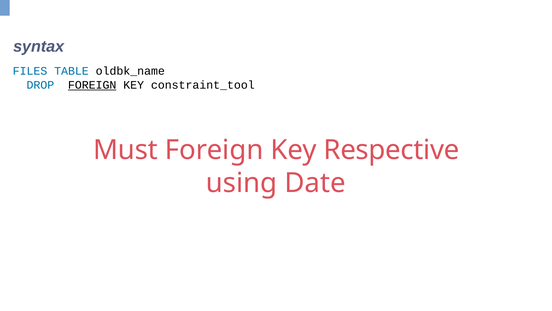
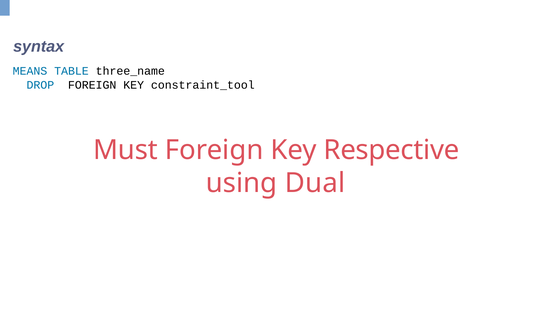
FILES: FILES -> MEANS
oldbk_name: oldbk_name -> three_name
FOREIGN at (92, 85) underline: present -> none
Date: Date -> Dual
